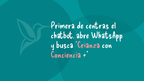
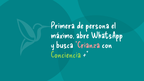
centras: centras -> persona
chatbot: chatbot -> máximo
Conciencia colour: pink -> light green
